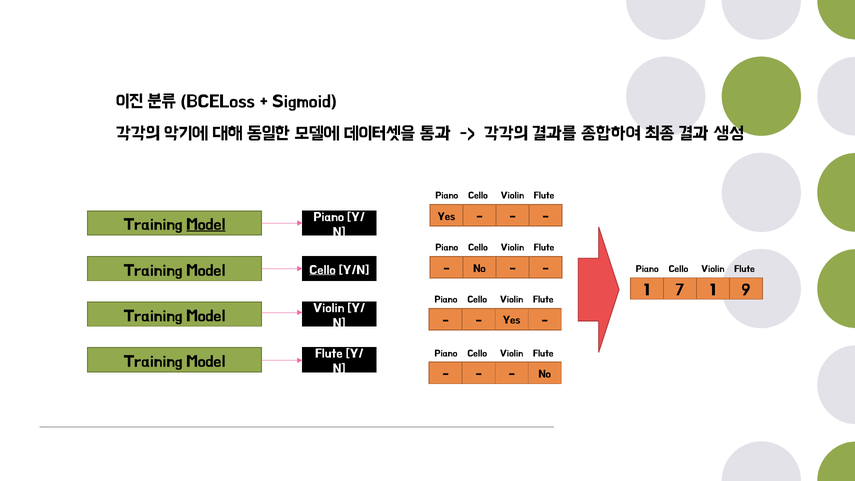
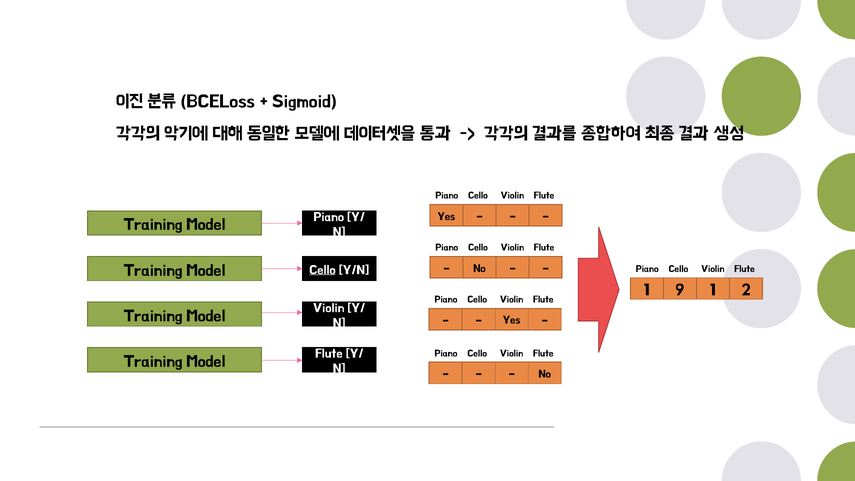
Model at (206, 224) underline: present -> none
7: 7 -> 9
9: 9 -> 2
